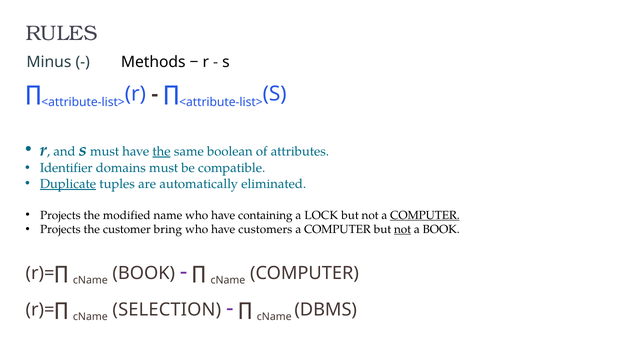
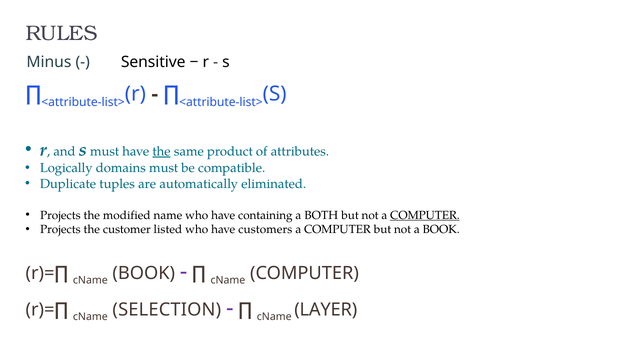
Methods: Methods -> Sensitive
boolean: boolean -> product
Identifier: Identifier -> Logically
Duplicate underline: present -> none
LOCK: LOCK -> BOTH
bring: bring -> listed
not at (403, 229) underline: present -> none
DBMS: DBMS -> LAYER
